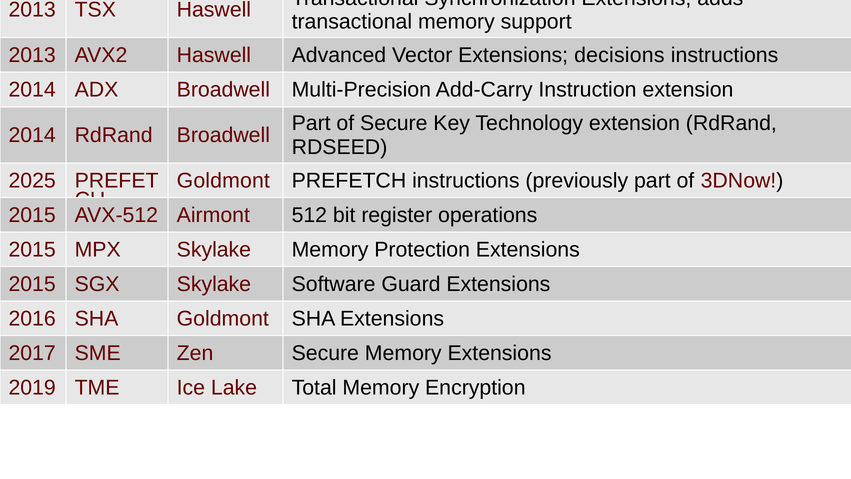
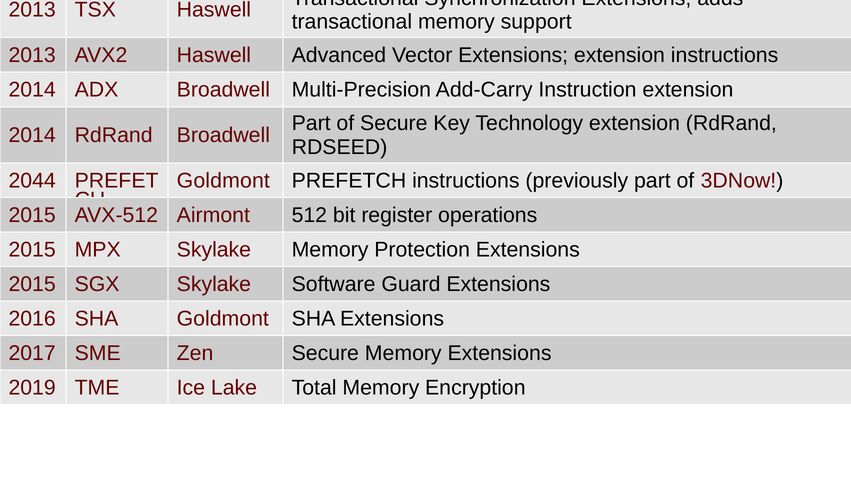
Extensions decisions: decisions -> extension
2025: 2025 -> 2044
